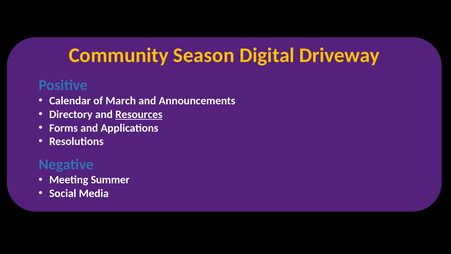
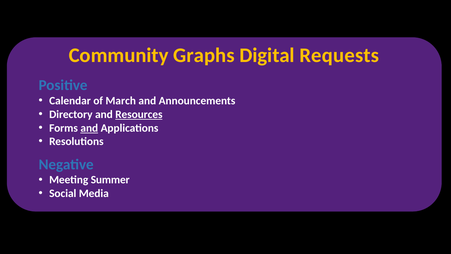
Season: Season -> Graphs
Driveway: Driveway -> Requests
and at (89, 128) underline: none -> present
